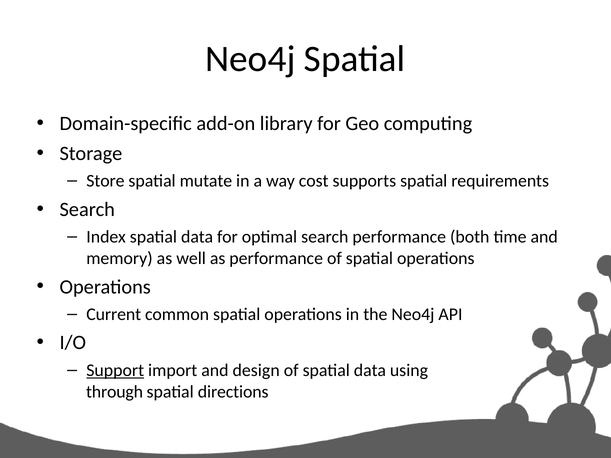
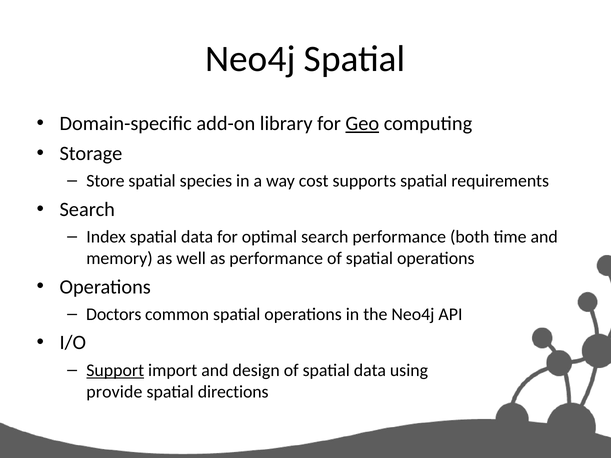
Geo underline: none -> present
mutate: mutate -> species
Current: Current -> Doctors
through: through -> provide
